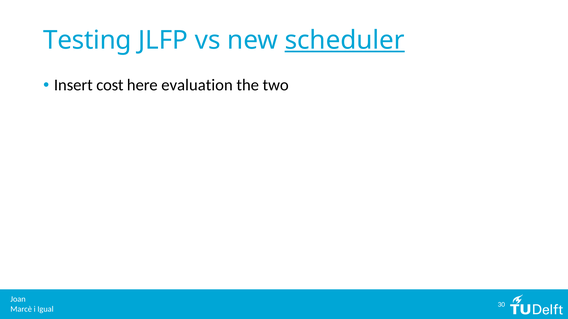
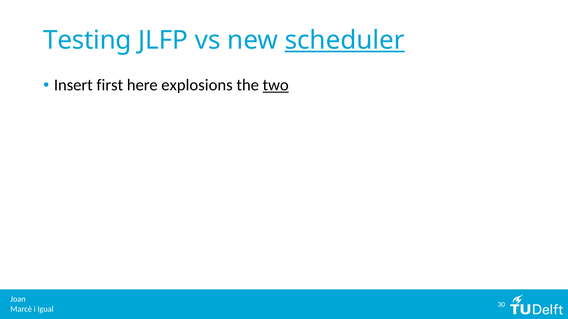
cost: cost -> first
evaluation: evaluation -> explosions
two underline: none -> present
